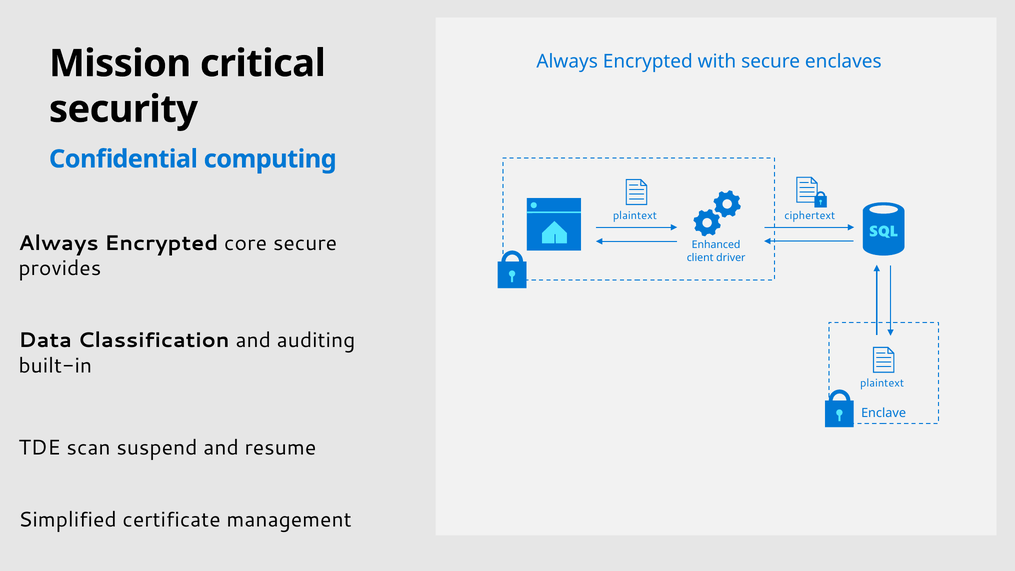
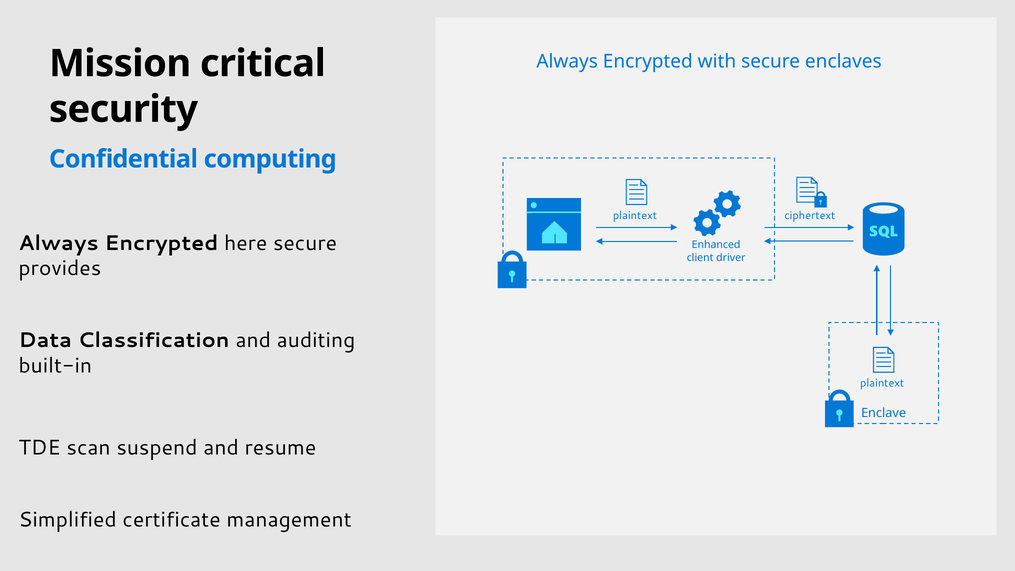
core: core -> here
